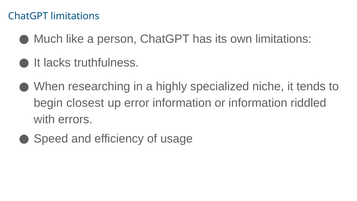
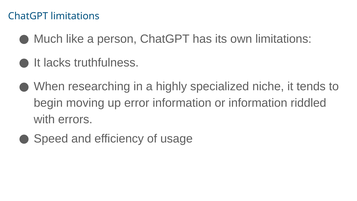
closest: closest -> moving
